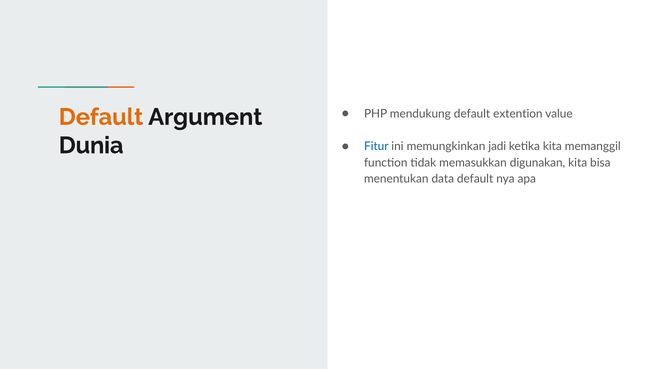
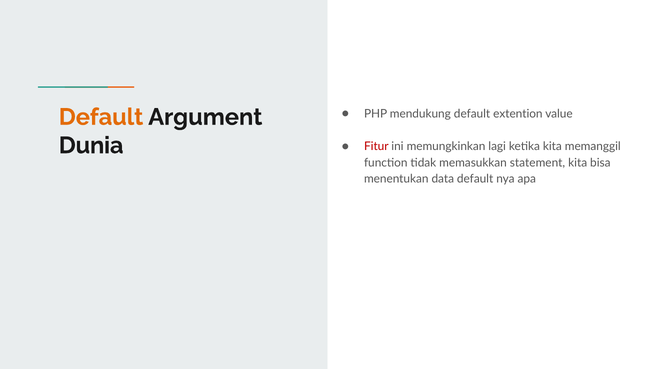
Fitur colour: blue -> red
jadi: jadi -> lagi
digunakan: digunakan -> statement
